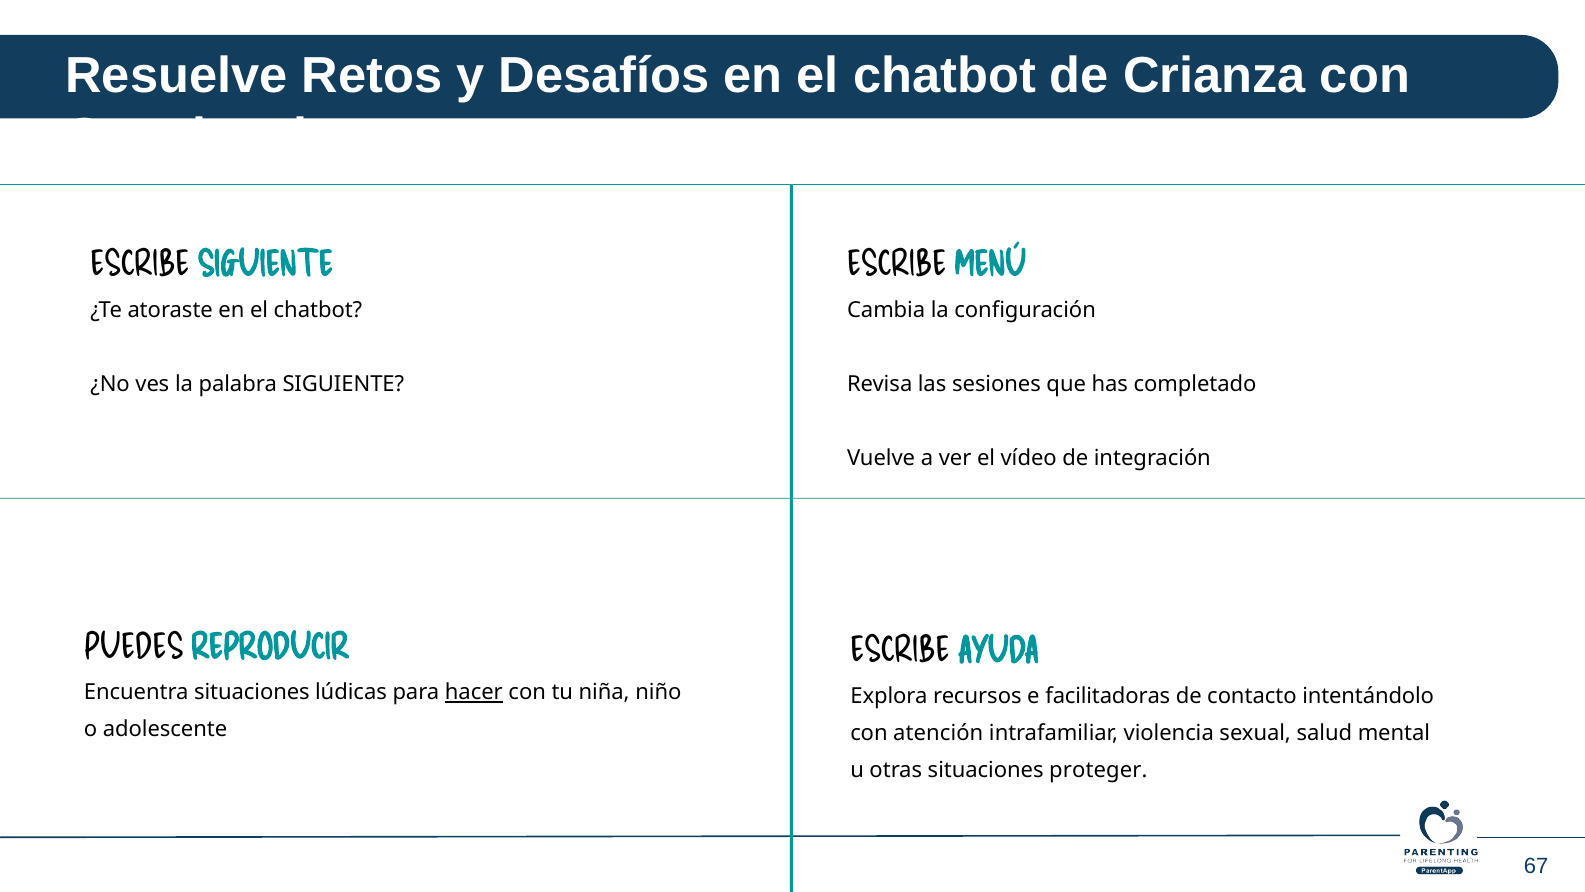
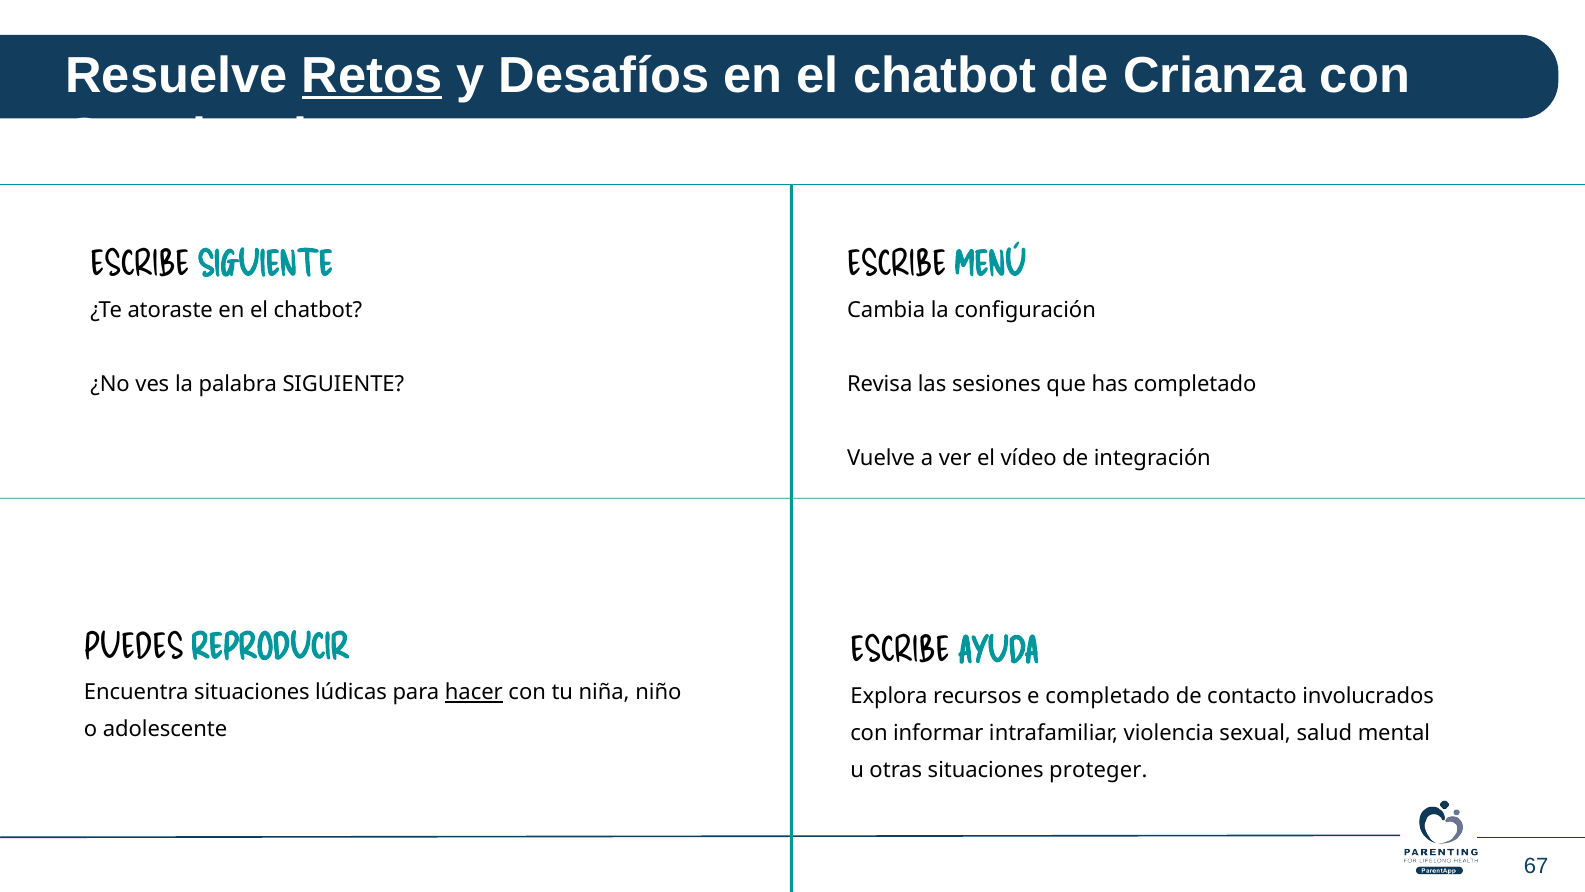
Retos underline: none -> present
e facilitadoras: facilitadoras -> completado
intentándolo: intentándolo -> involucrados
atención: atención -> informar
